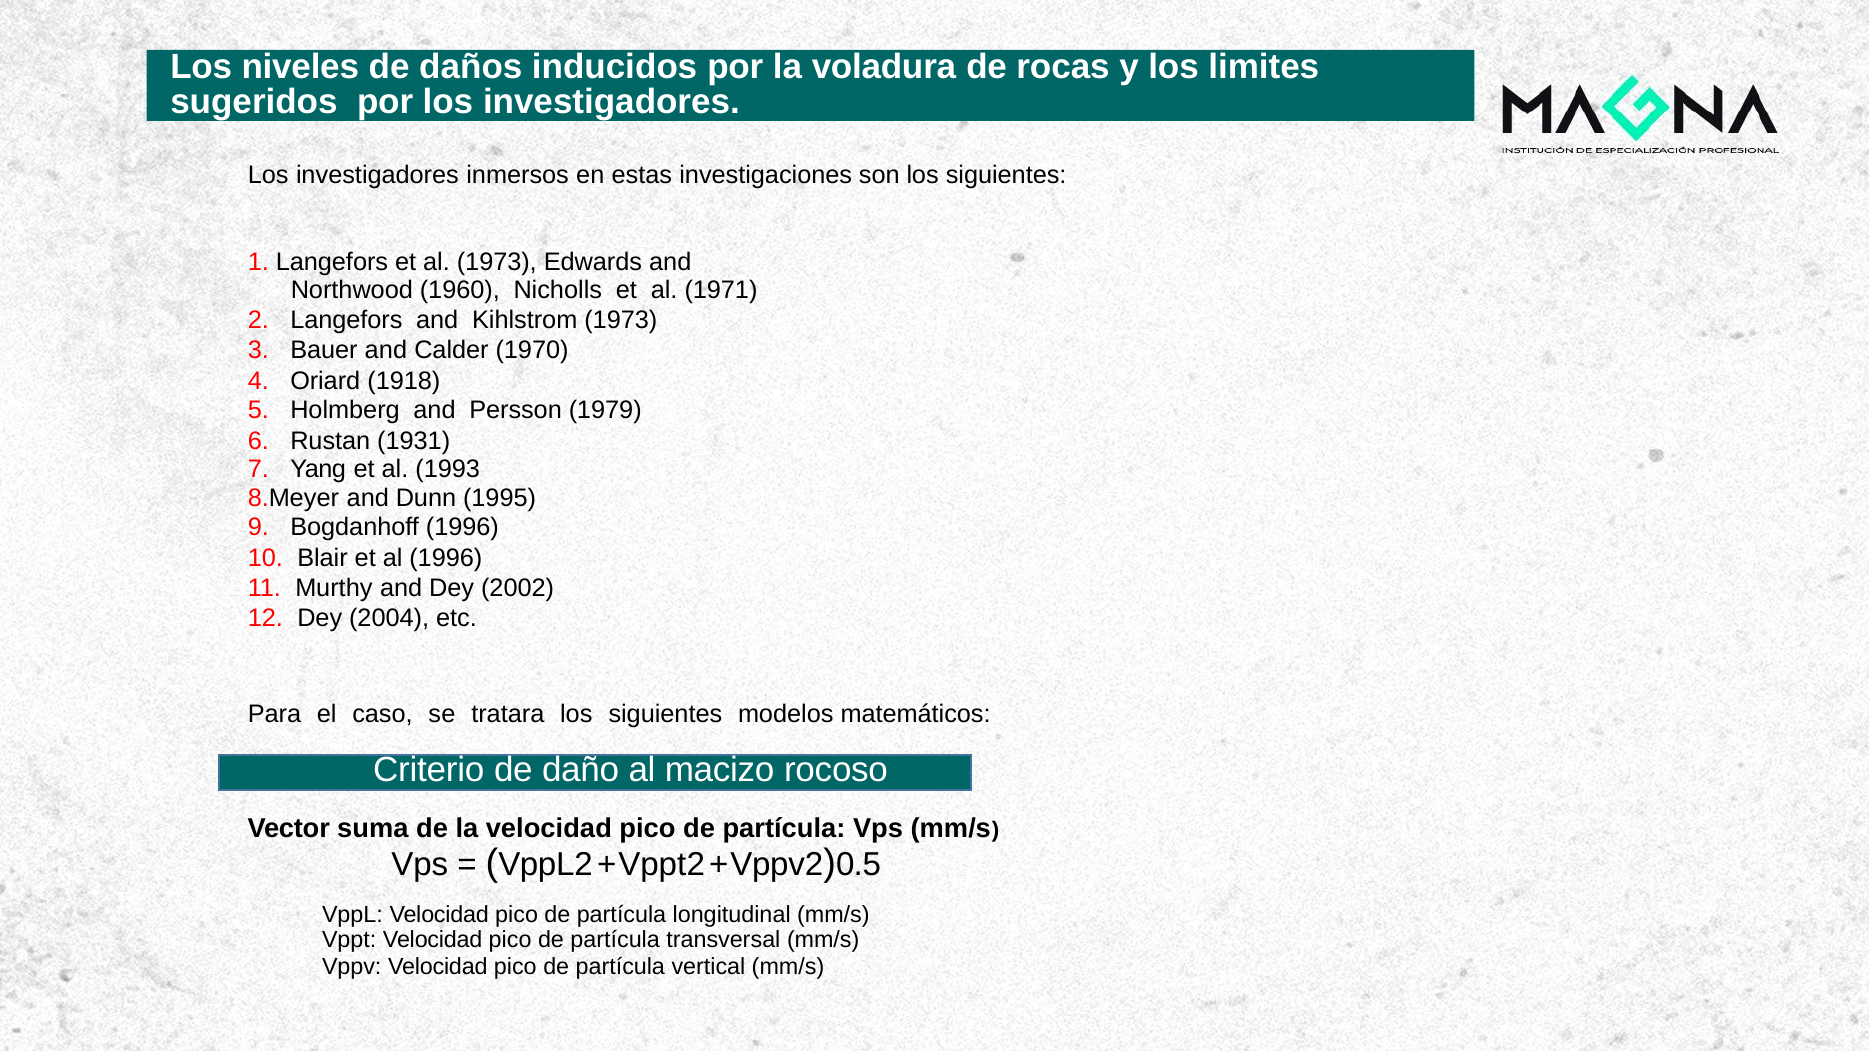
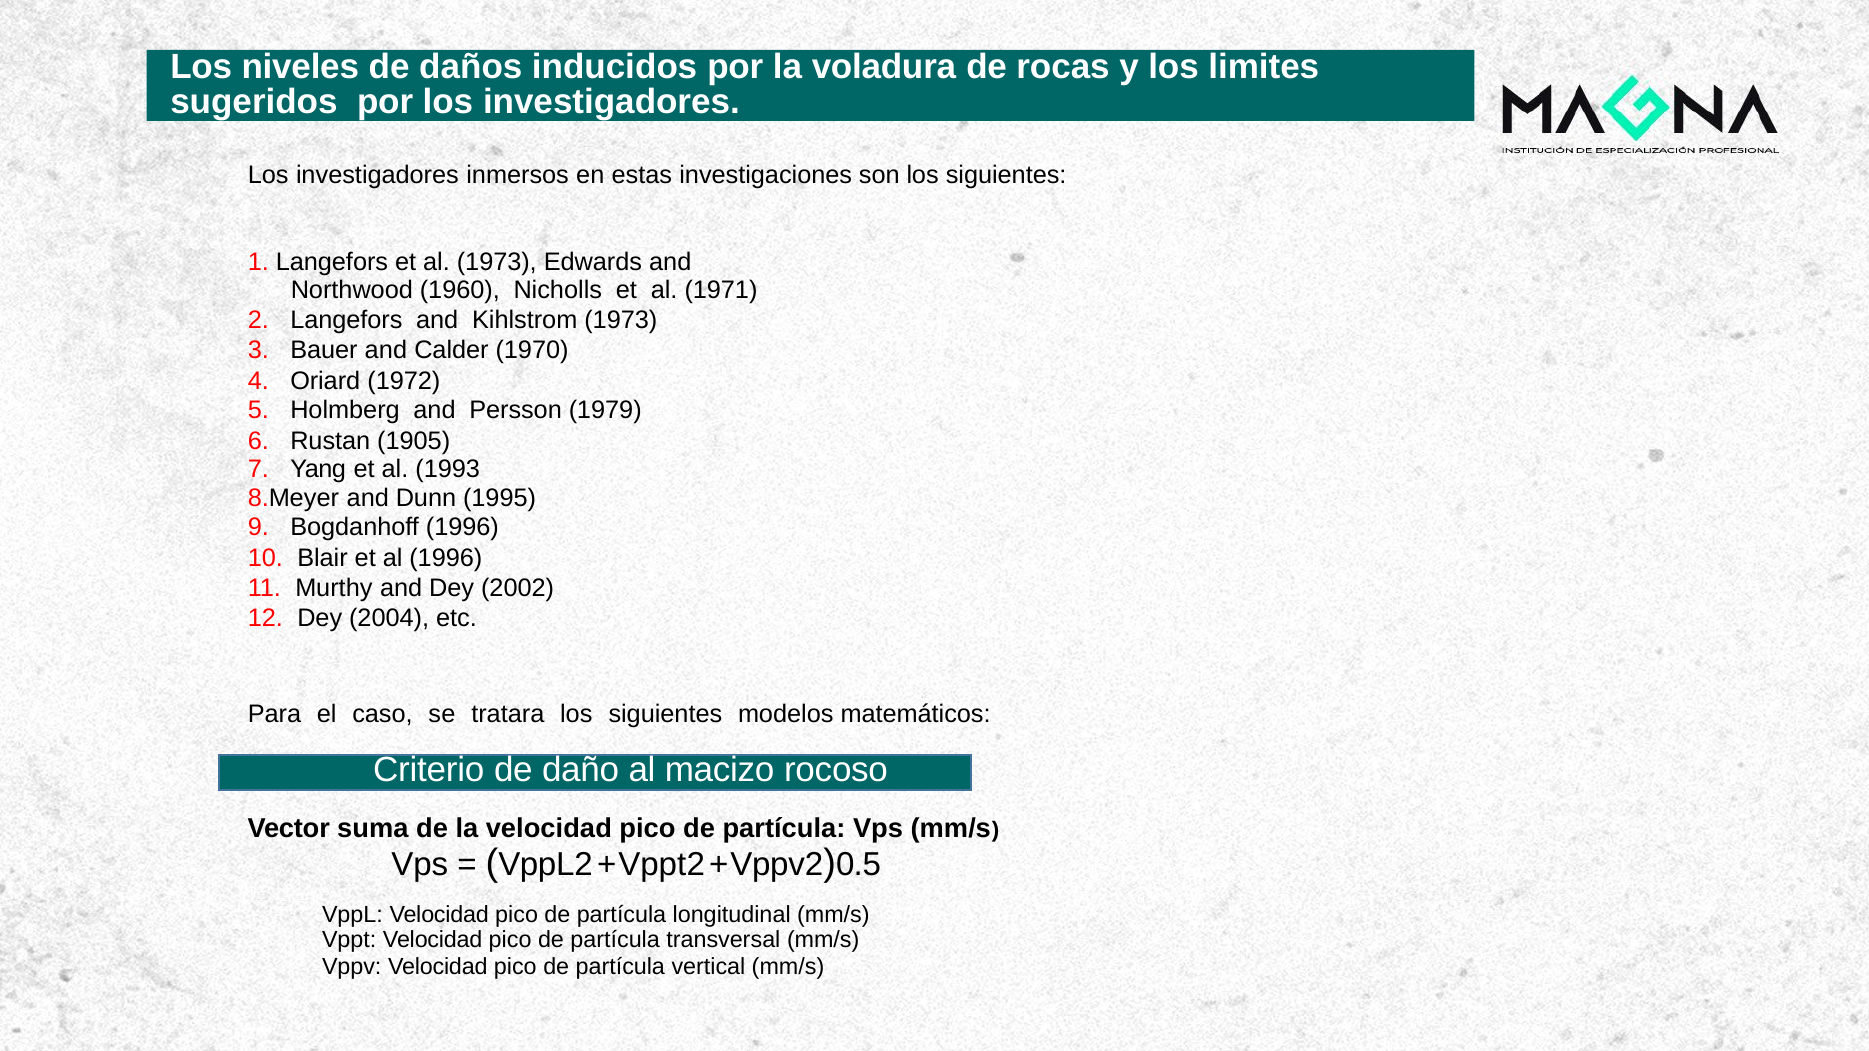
1918: 1918 -> 1972
1931: 1931 -> 1905
